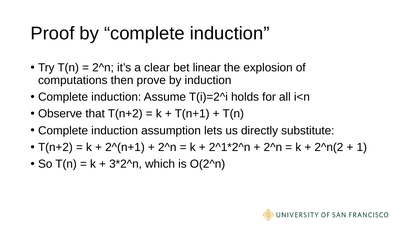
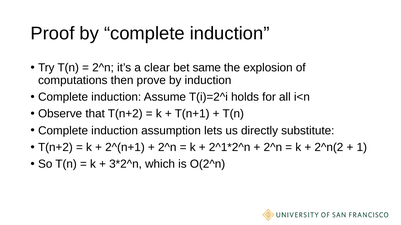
linear: linear -> same
